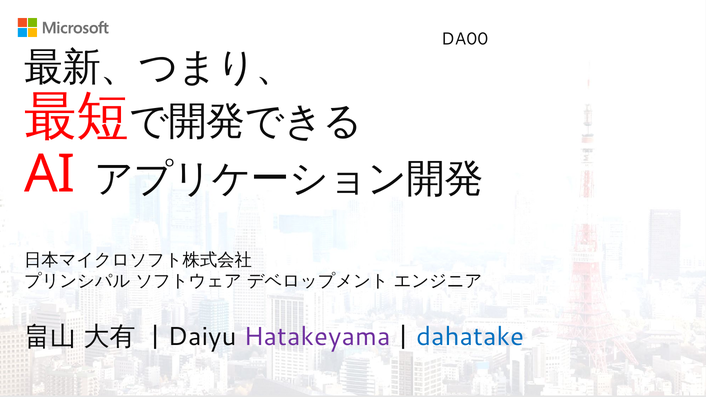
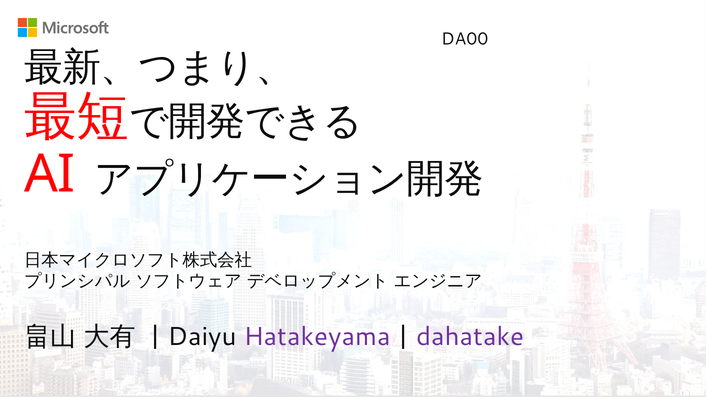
dahatake colour: blue -> purple
